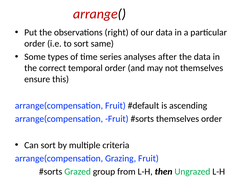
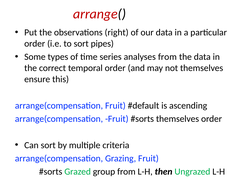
same: same -> pipes
analyses after: after -> from
